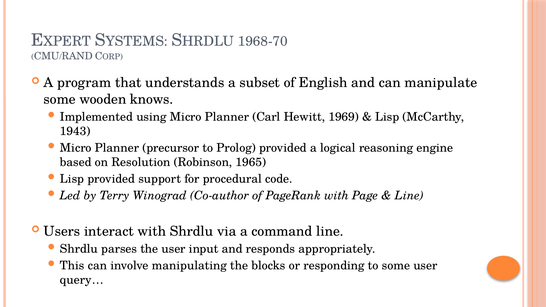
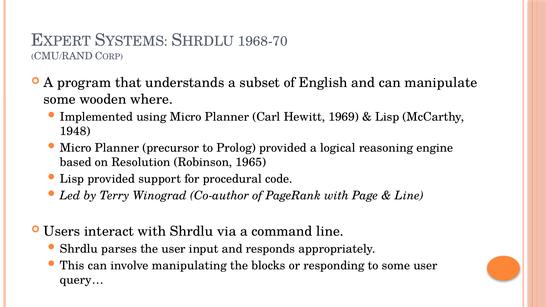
knows: knows -> where
1943: 1943 -> 1948
